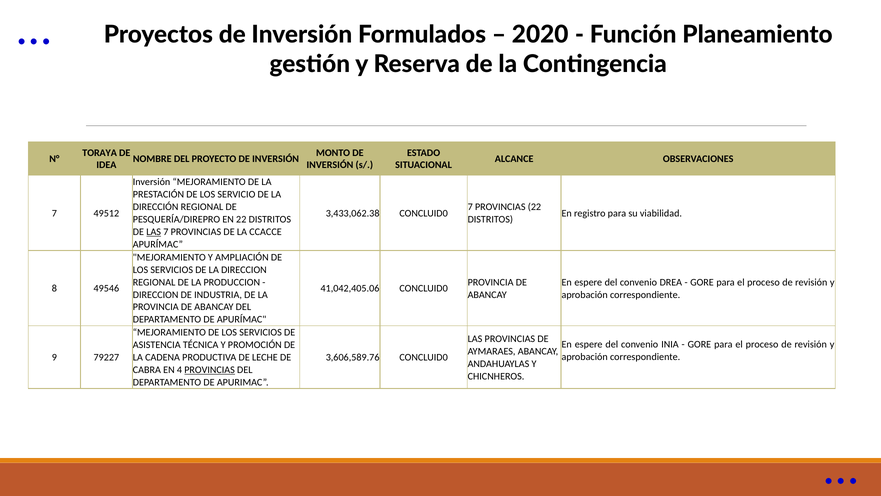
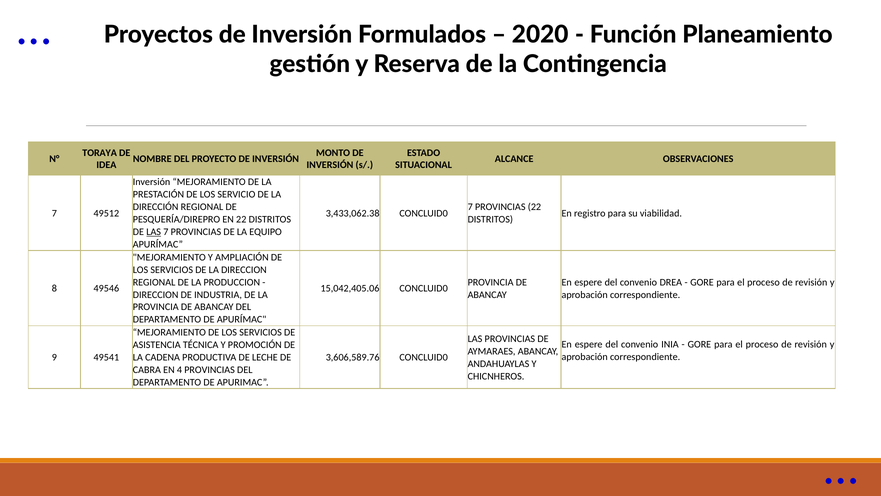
CCACCE: CCACCE -> EQUIPO
41,042,405.06: 41,042,405.06 -> 15,042,405.06
79227: 79227 -> 49541
PROVINCIAS at (210, 370) underline: present -> none
